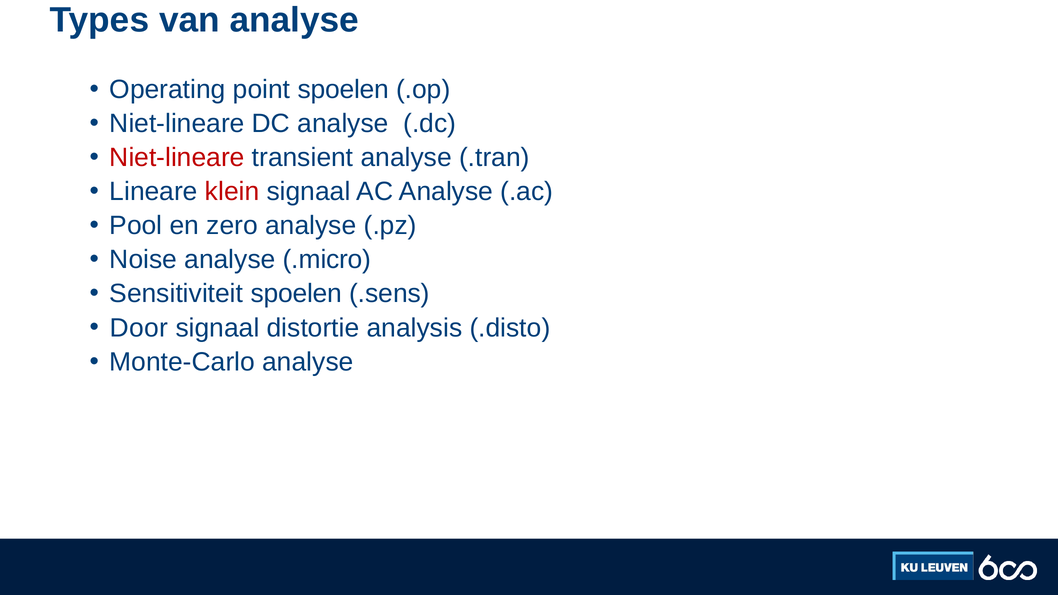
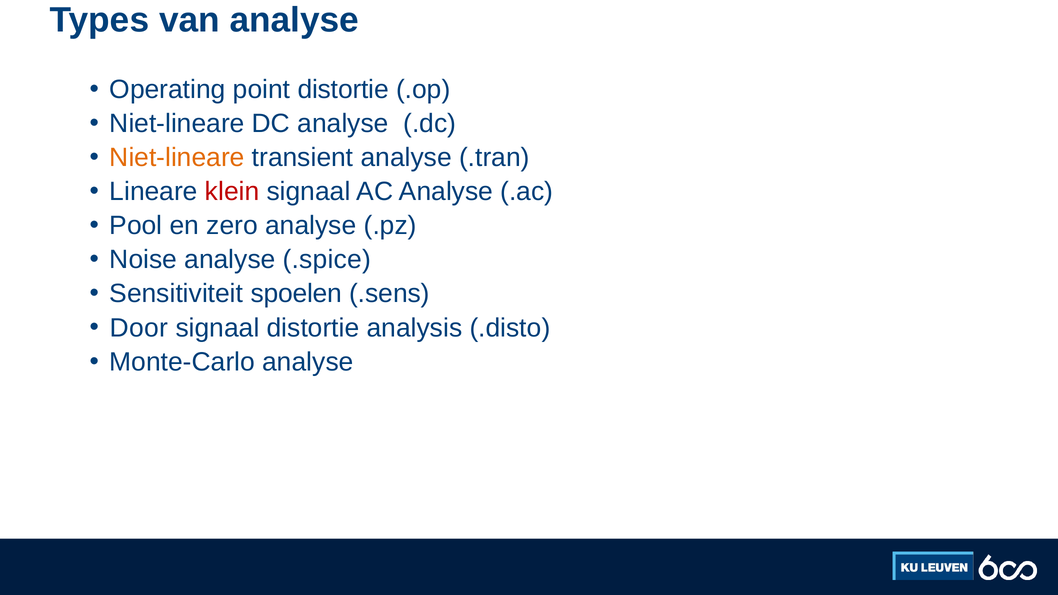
point spoelen: spoelen -> distortie
Niet-lineare at (177, 158) colour: red -> orange
.micro: .micro -> .spice
